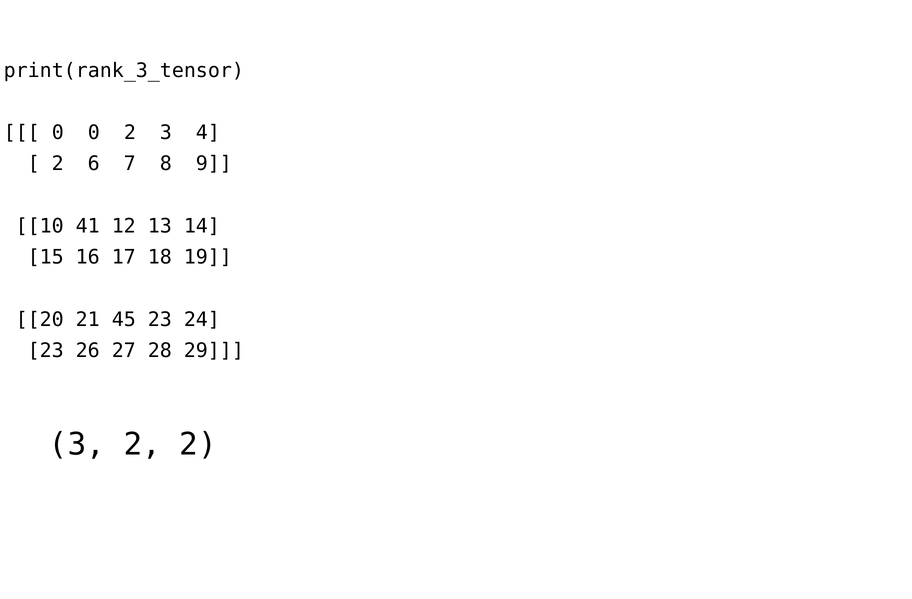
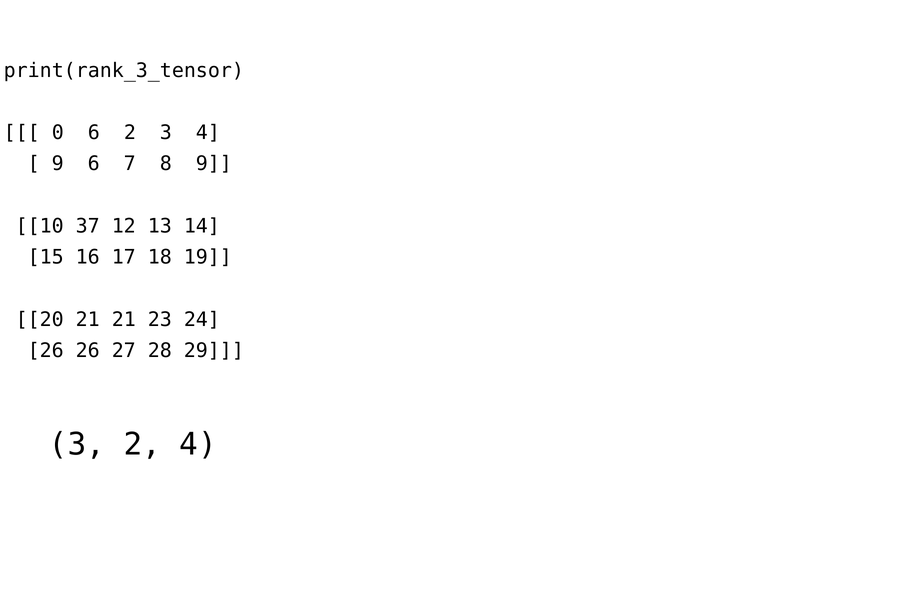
0 0: 0 -> 6
2 at (58, 164): 2 -> 9
41: 41 -> 37
21 45: 45 -> 21
23 at (46, 351): 23 -> 26
2 2: 2 -> 4
